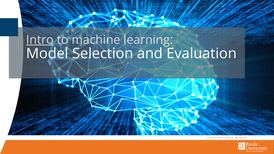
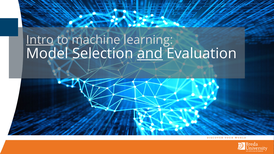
and underline: none -> present
